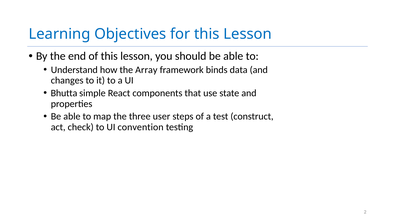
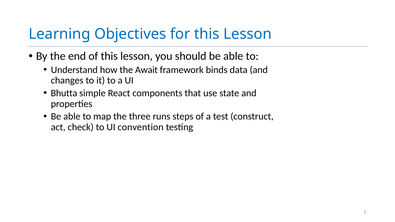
Array: Array -> Await
user: user -> runs
